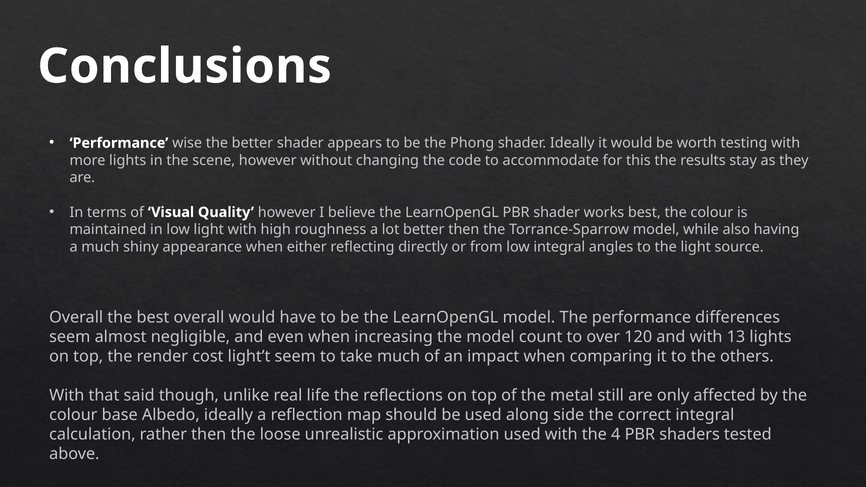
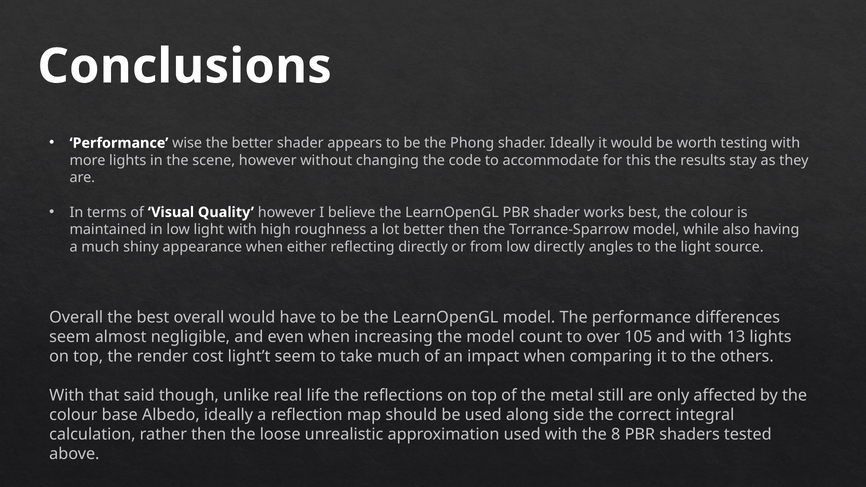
low integral: integral -> directly
120: 120 -> 105
4: 4 -> 8
